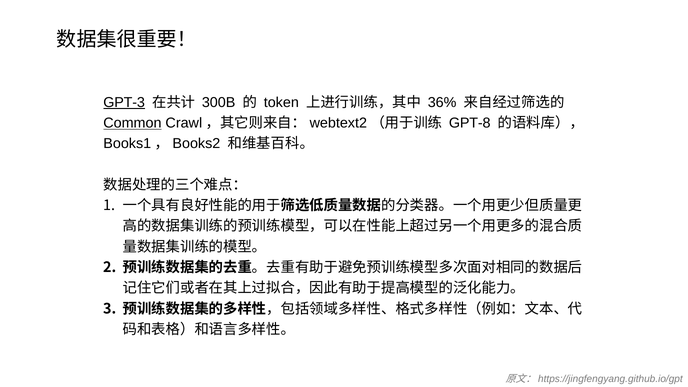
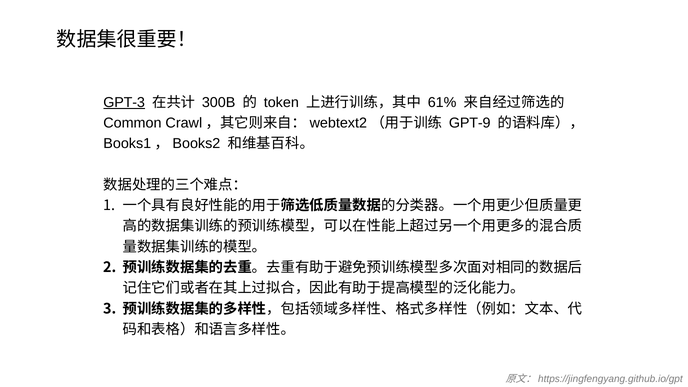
36%: 36% -> 61%
Common underline: present -> none
GPT-8: GPT-8 -> GPT-9
